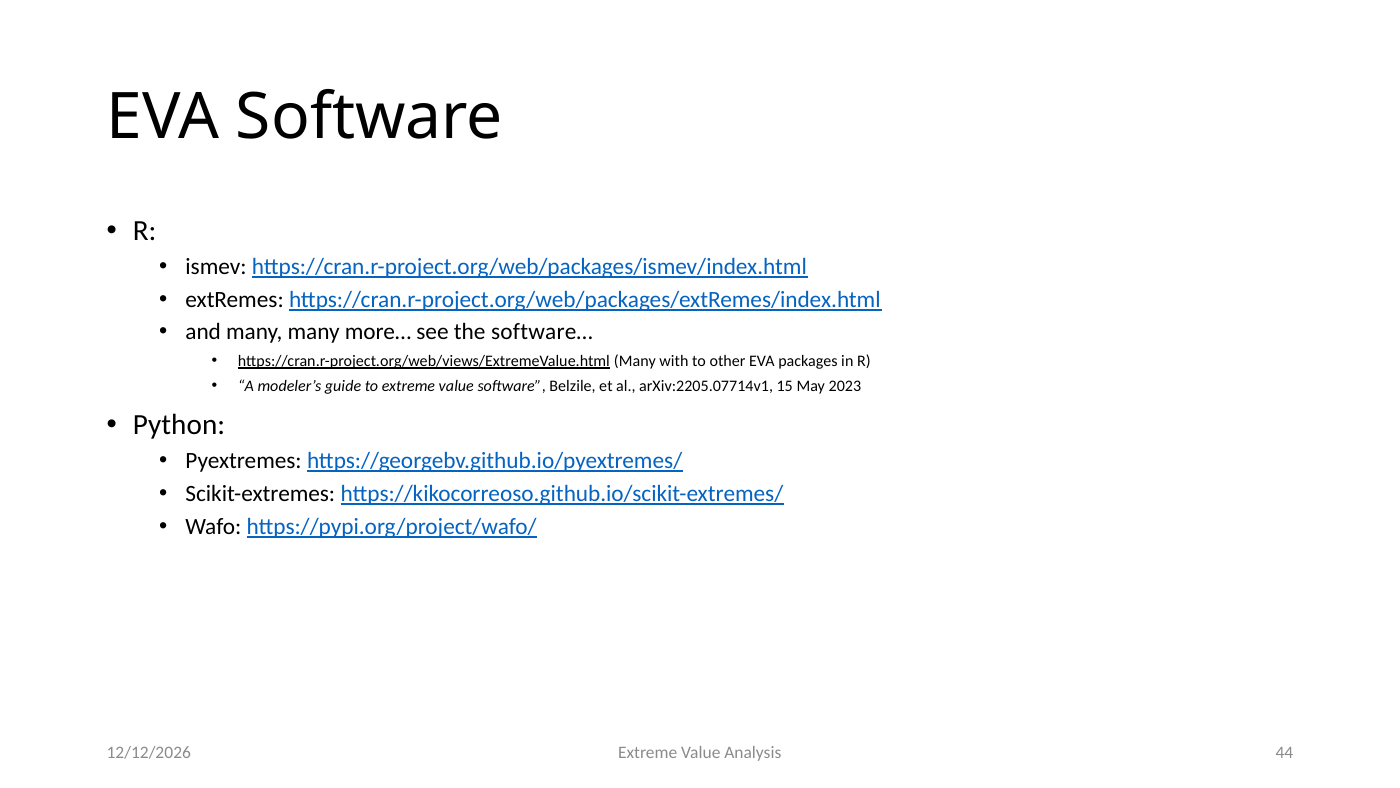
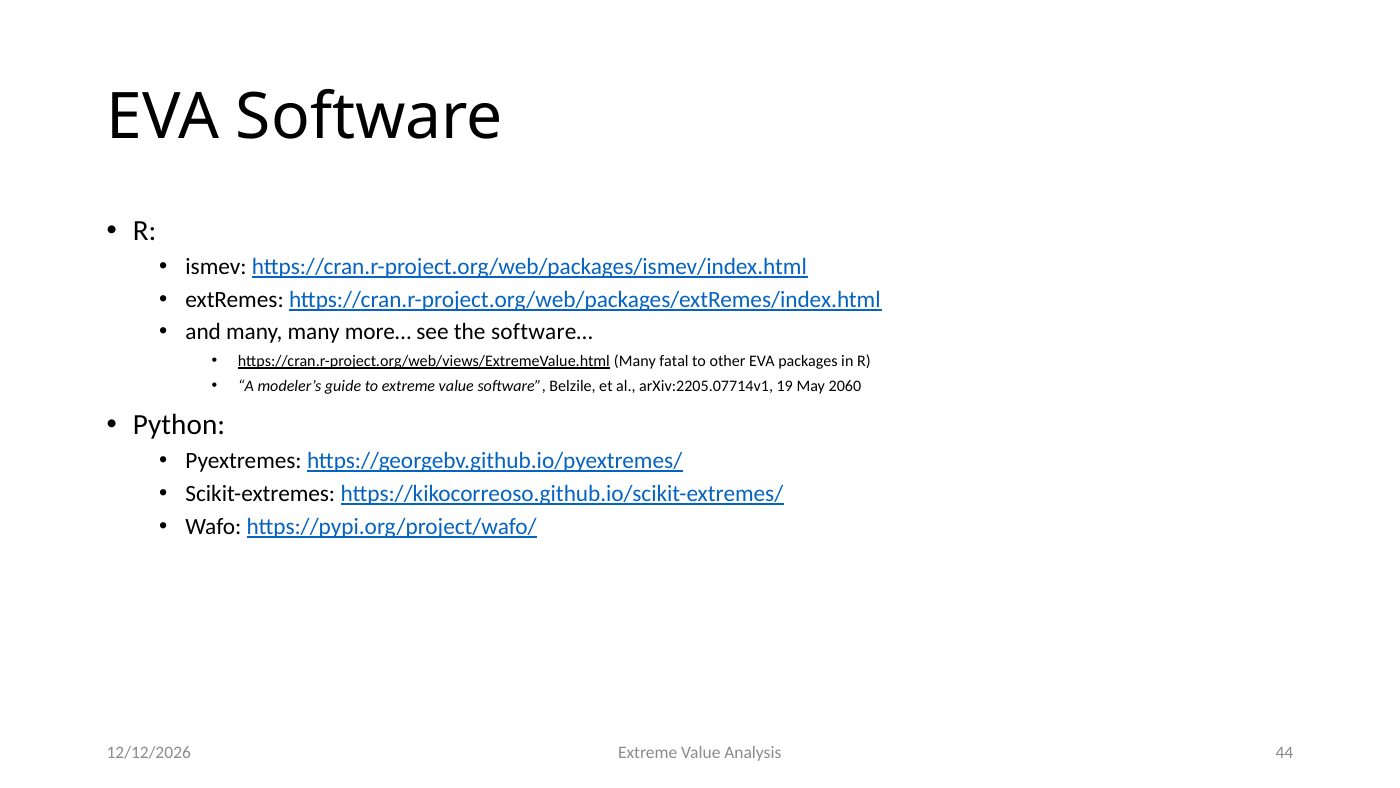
with: with -> fatal
15: 15 -> 19
2023: 2023 -> 2060
